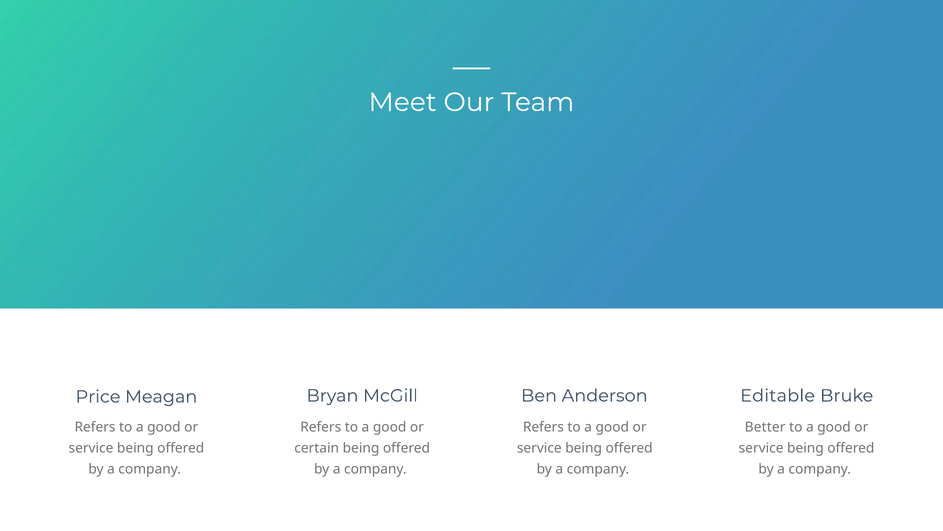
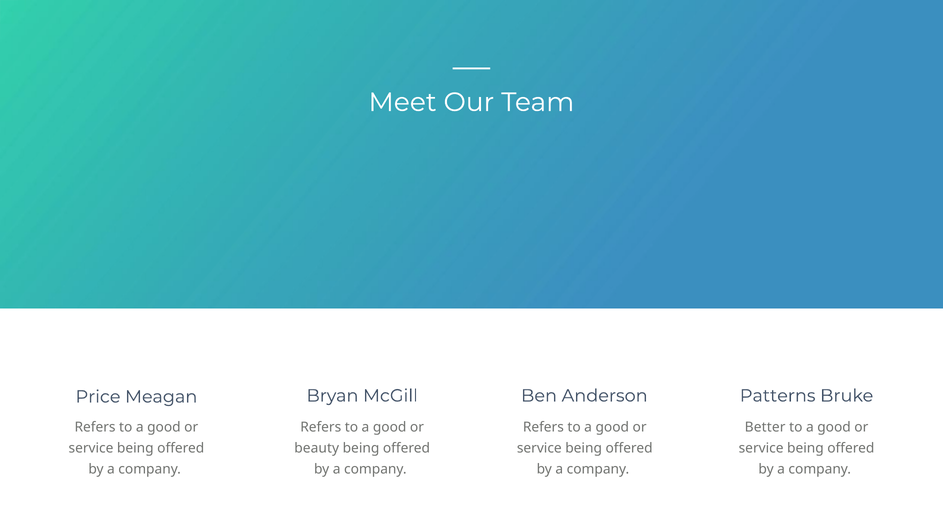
Editable: Editable -> Patterns
certain: certain -> beauty
